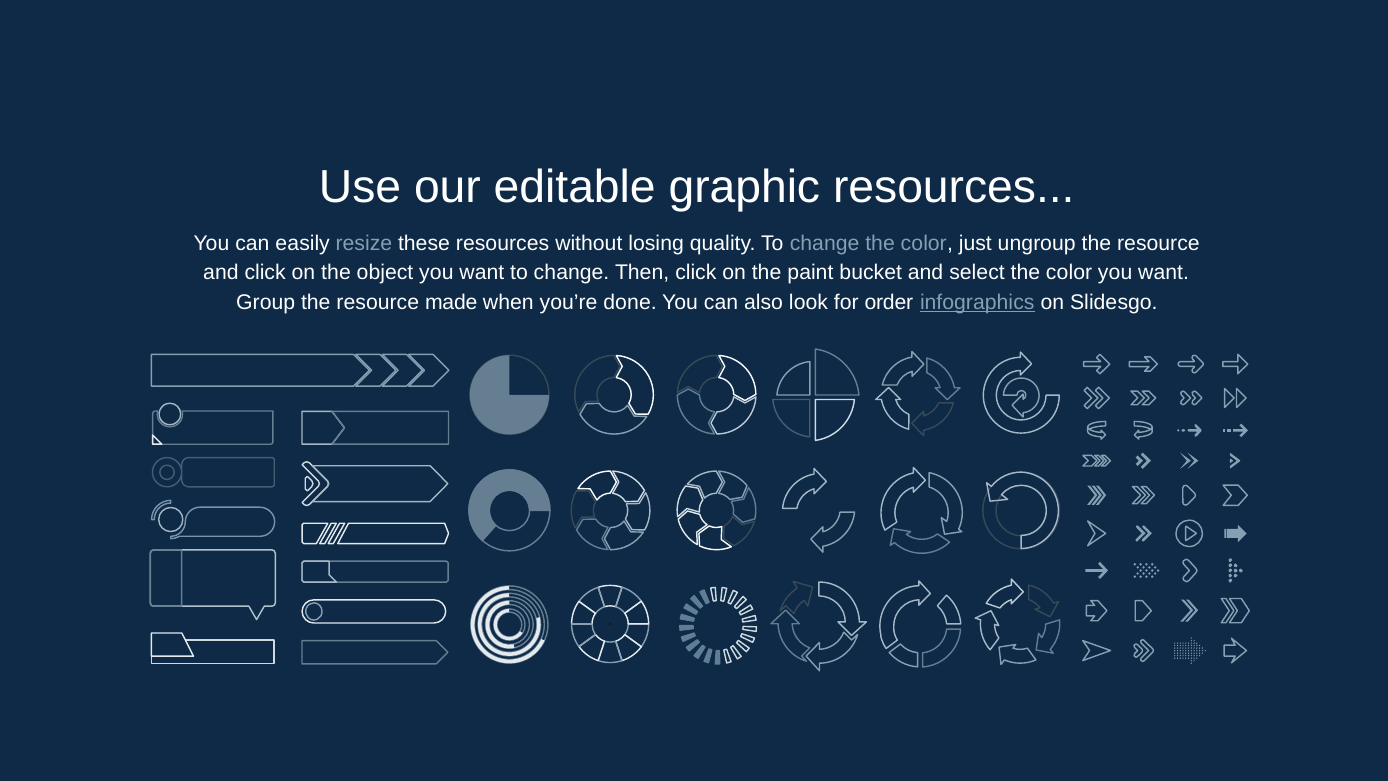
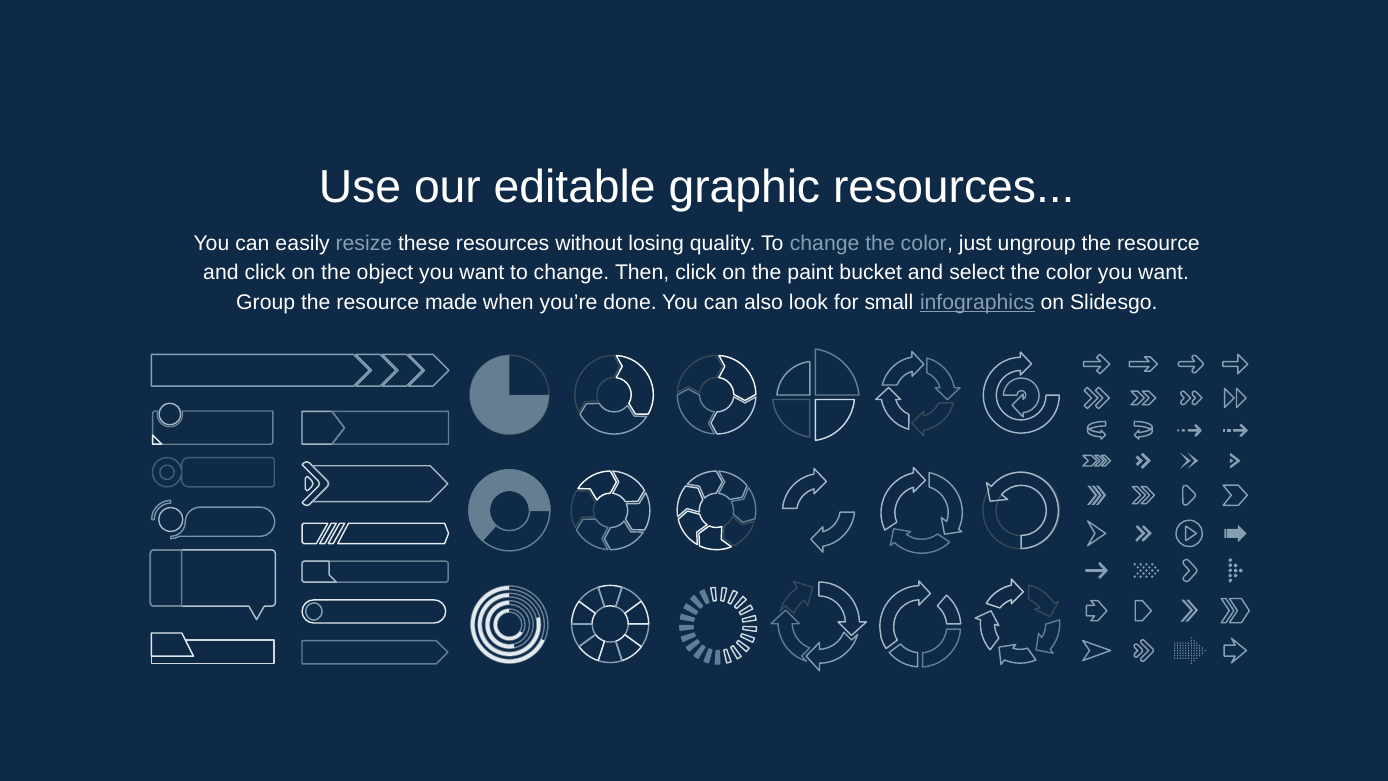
order: order -> small
